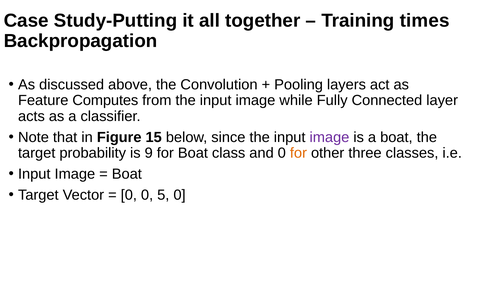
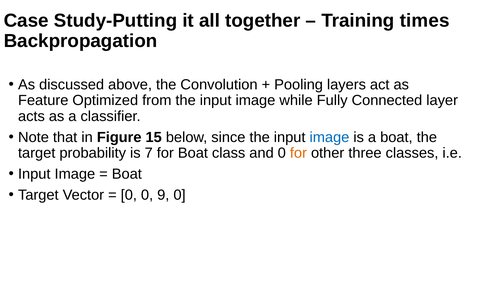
Computes: Computes -> Optimized
image at (329, 137) colour: purple -> blue
9: 9 -> 7
5: 5 -> 9
